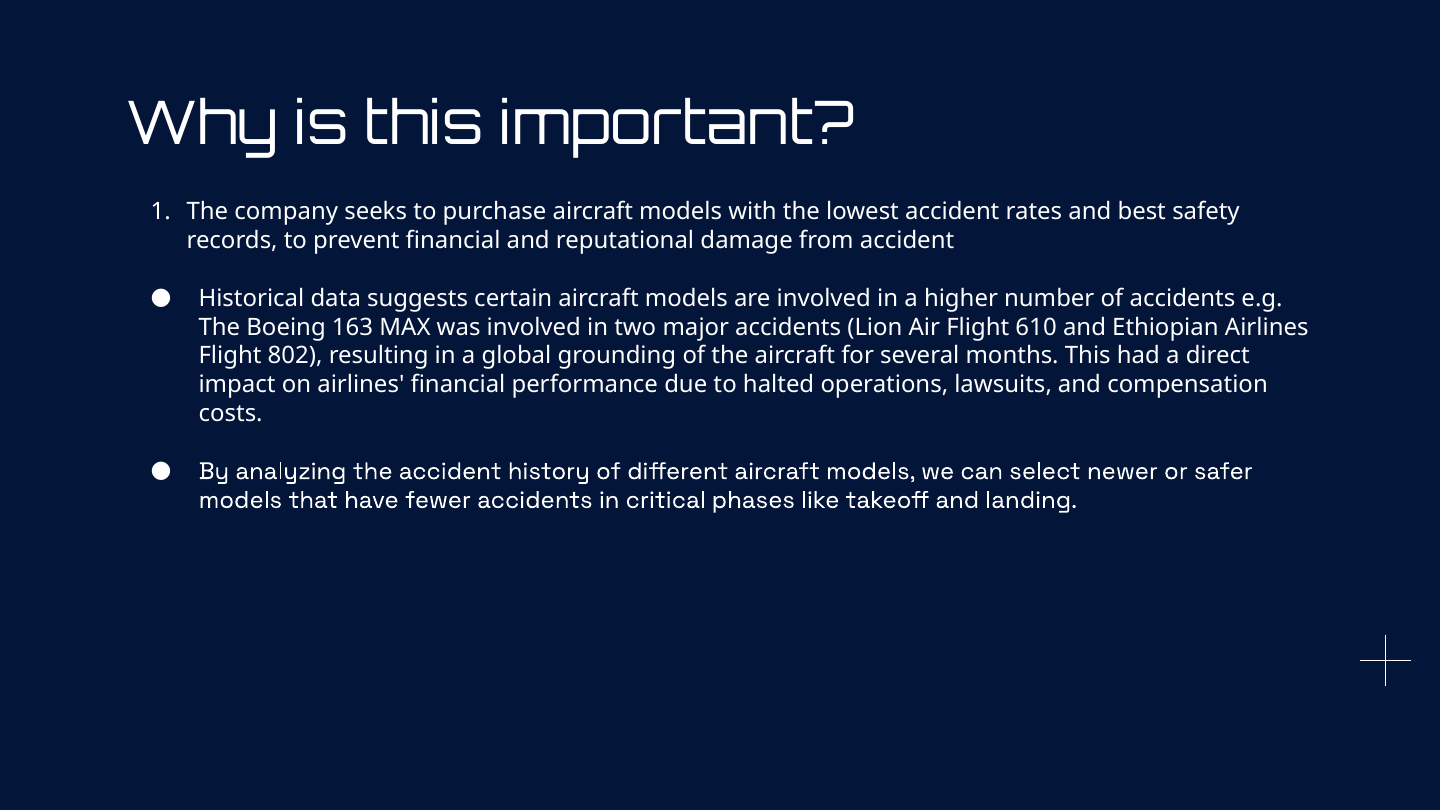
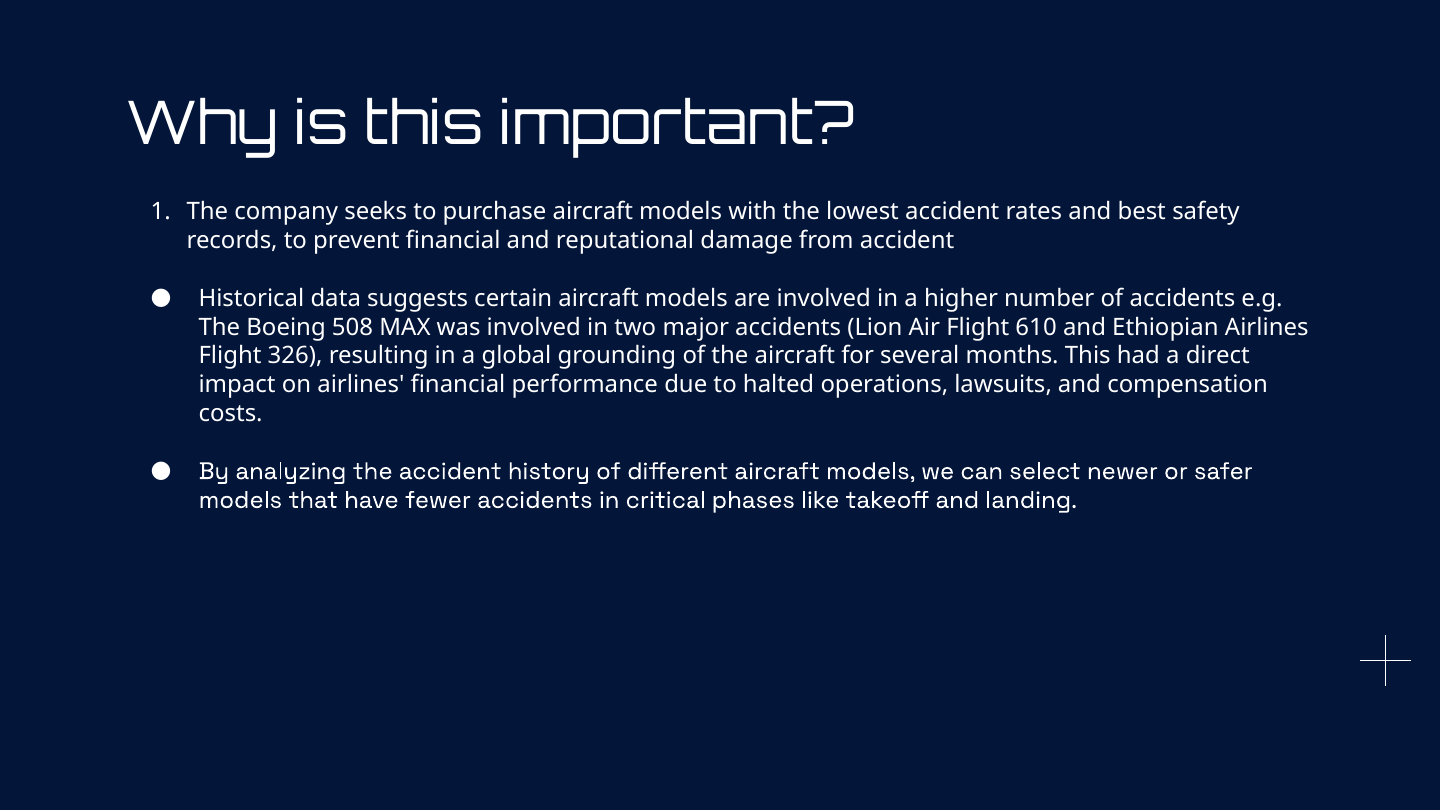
163: 163 -> 508
802: 802 -> 326
